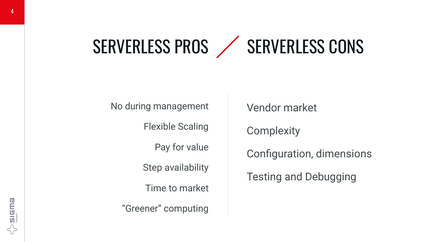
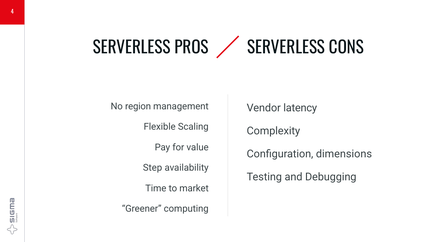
during: during -> region
Vendor market: market -> latency
